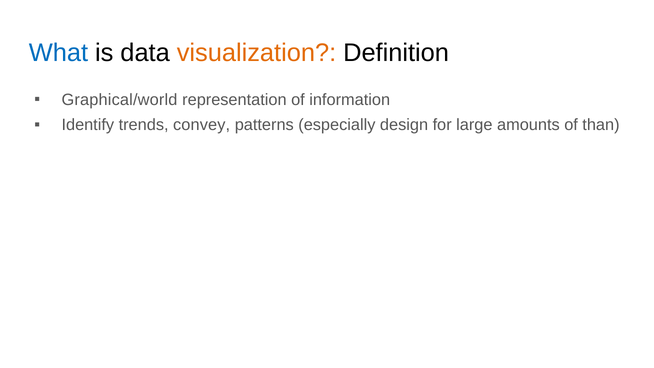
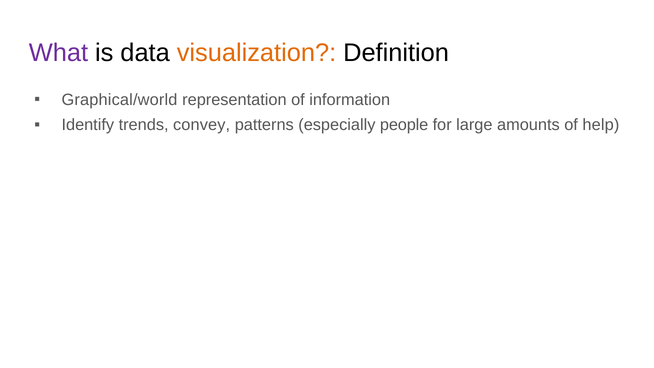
What colour: blue -> purple
design: design -> people
than: than -> help
